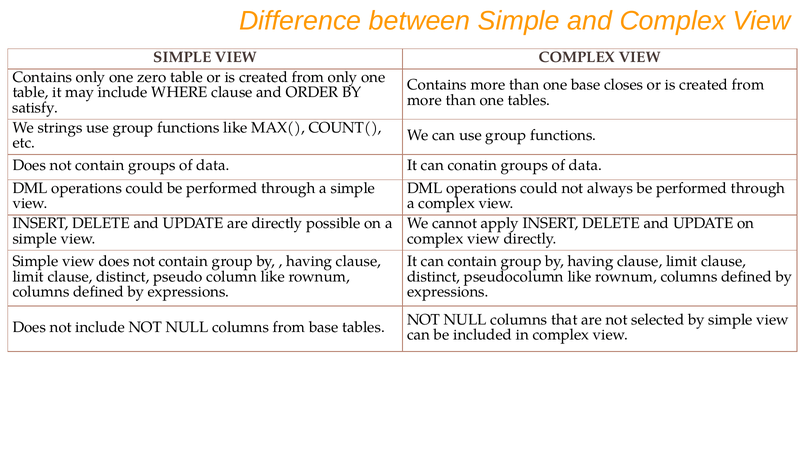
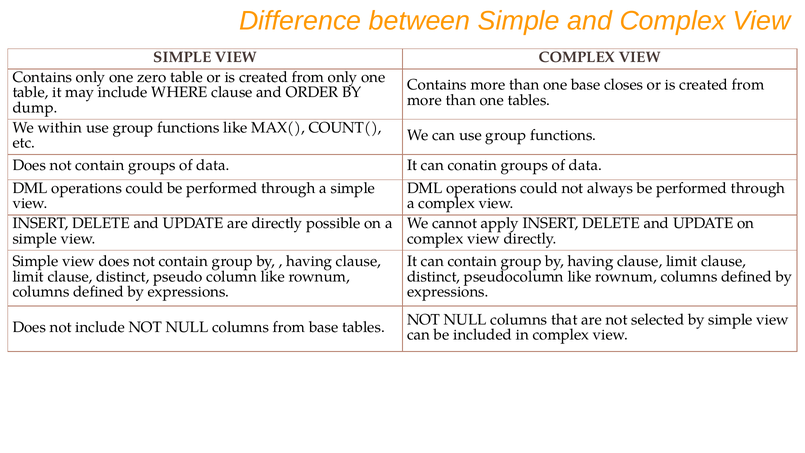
satisfy: satisfy -> dump
strings: strings -> within
